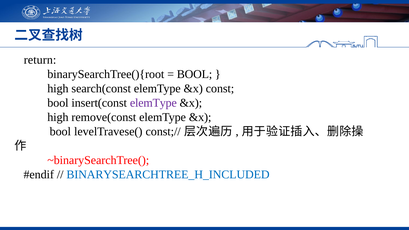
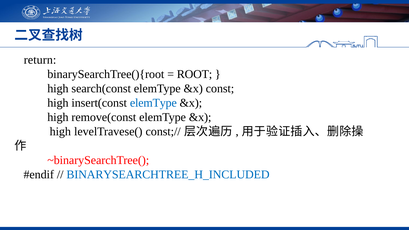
BOOL at (195, 74): BOOL -> ROOT
bool at (58, 103): bool -> high
elemType at (153, 103) colour: purple -> blue
bool at (60, 132): bool -> high
